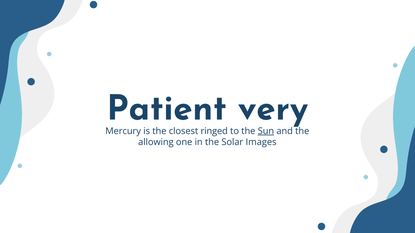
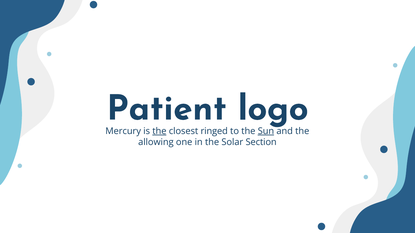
very: very -> logo
the at (159, 131) underline: none -> present
Images: Images -> Section
